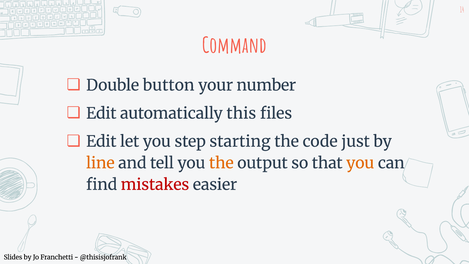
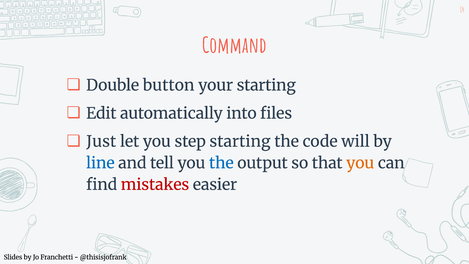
your number: number -> starting
this: this -> into
Edit at (101, 141): Edit -> Just
just: just -> will
line colour: orange -> blue
the at (221, 163) colour: orange -> blue
